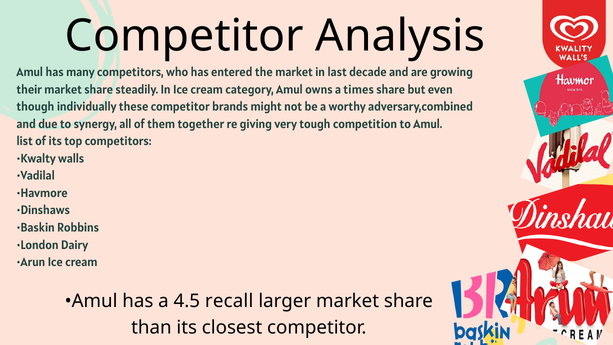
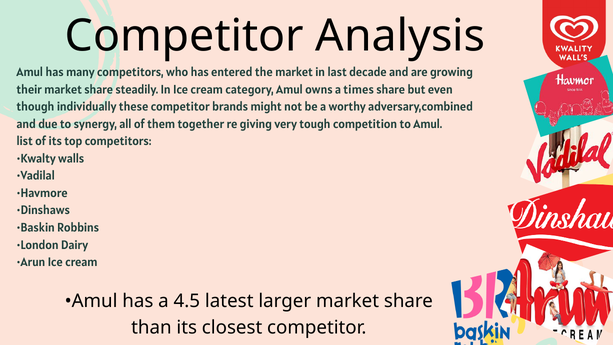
recall: recall -> latest
